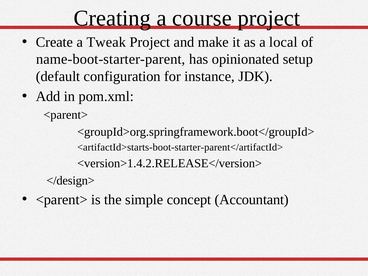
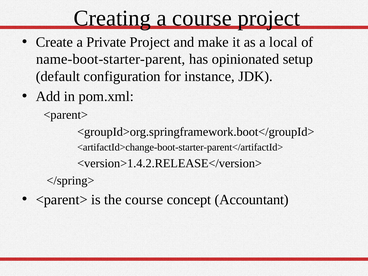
Tweak: Tweak -> Private
<artifactId>starts-boot-starter-parent</artifactId>: <artifactId>starts-boot-starter-parent</artifactId> -> <artifactId>change-boot-starter-parent</artifactId>
</design>: </design> -> </spring>
the simple: simple -> course
